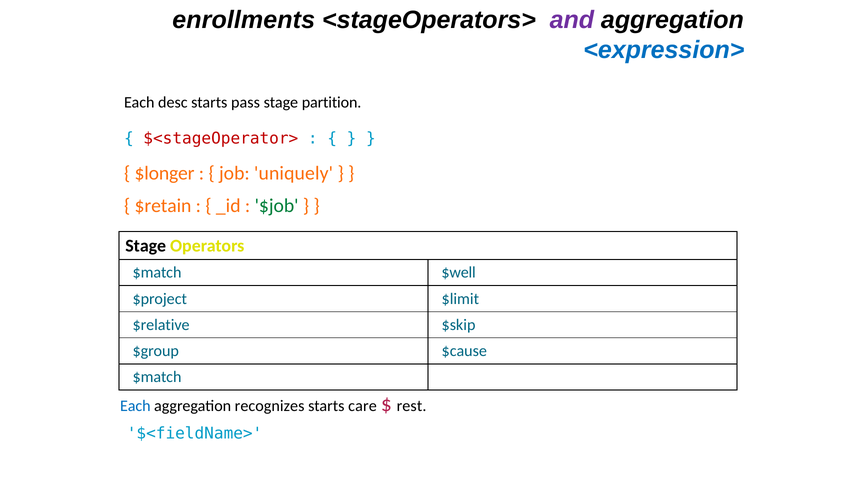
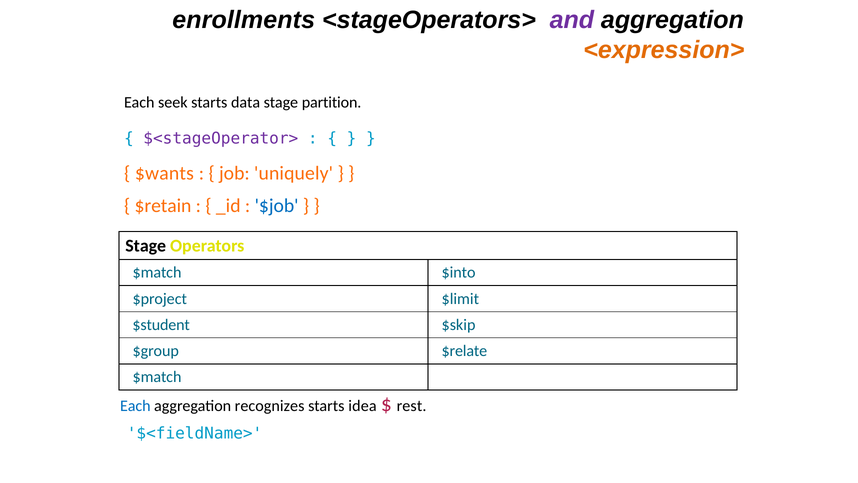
<expression> colour: blue -> orange
desc: desc -> seek
pass: pass -> data
$<stageOperator> colour: red -> purple
$longer: $longer -> $wants
$job colour: green -> blue
$well: $well -> $into
$relative: $relative -> $student
$cause: $cause -> $relate
care: care -> idea
